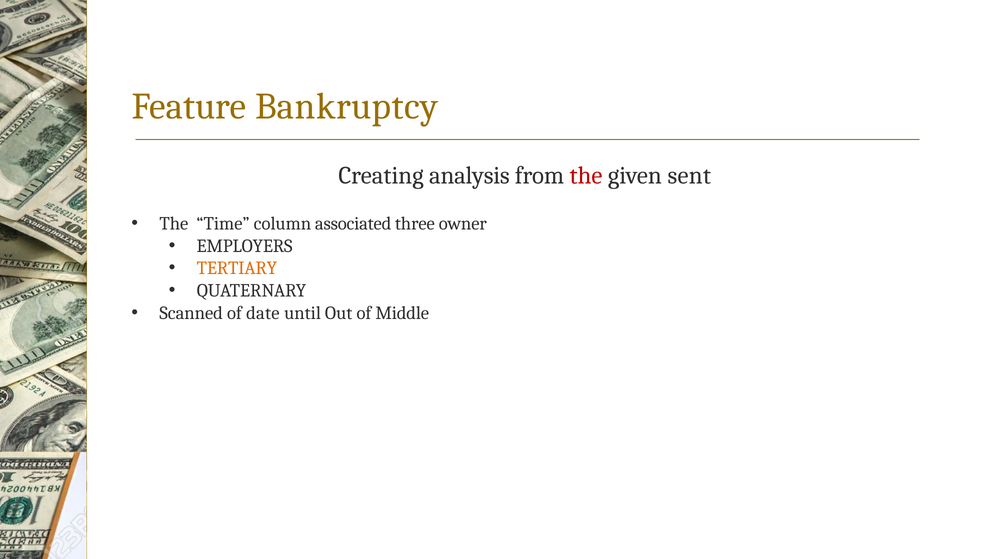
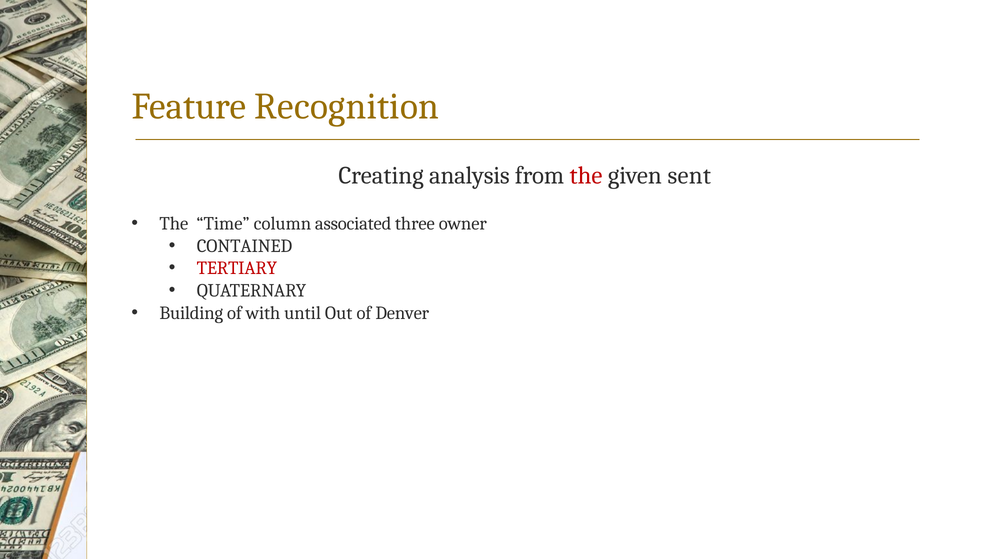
Bankruptcy: Bankruptcy -> Recognition
EMPLOYERS: EMPLOYERS -> CONTAINED
TERTIARY colour: orange -> red
Scanned: Scanned -> Building
date: date -> with
Middle: Middle -> Denver
